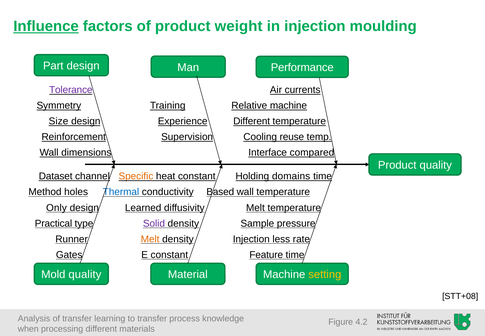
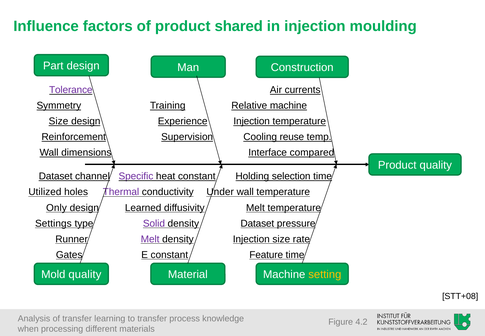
Influence underline: present -> none
weight: weight -> shared
Performance: Performance -> Construction
Different at (252, 121): Different -> Injection
Specific colour: orange -> purple
domains: domains -> selection
Method: Method -> Utilized
Thermal colour: blue -> purple
Based: Based -> Under
Practical: Practical -> Settings
Sample at (257, 223): Sample -> Dataset
Melt at (150, 239) colour: orange -> purple
Injection less: less -> size
